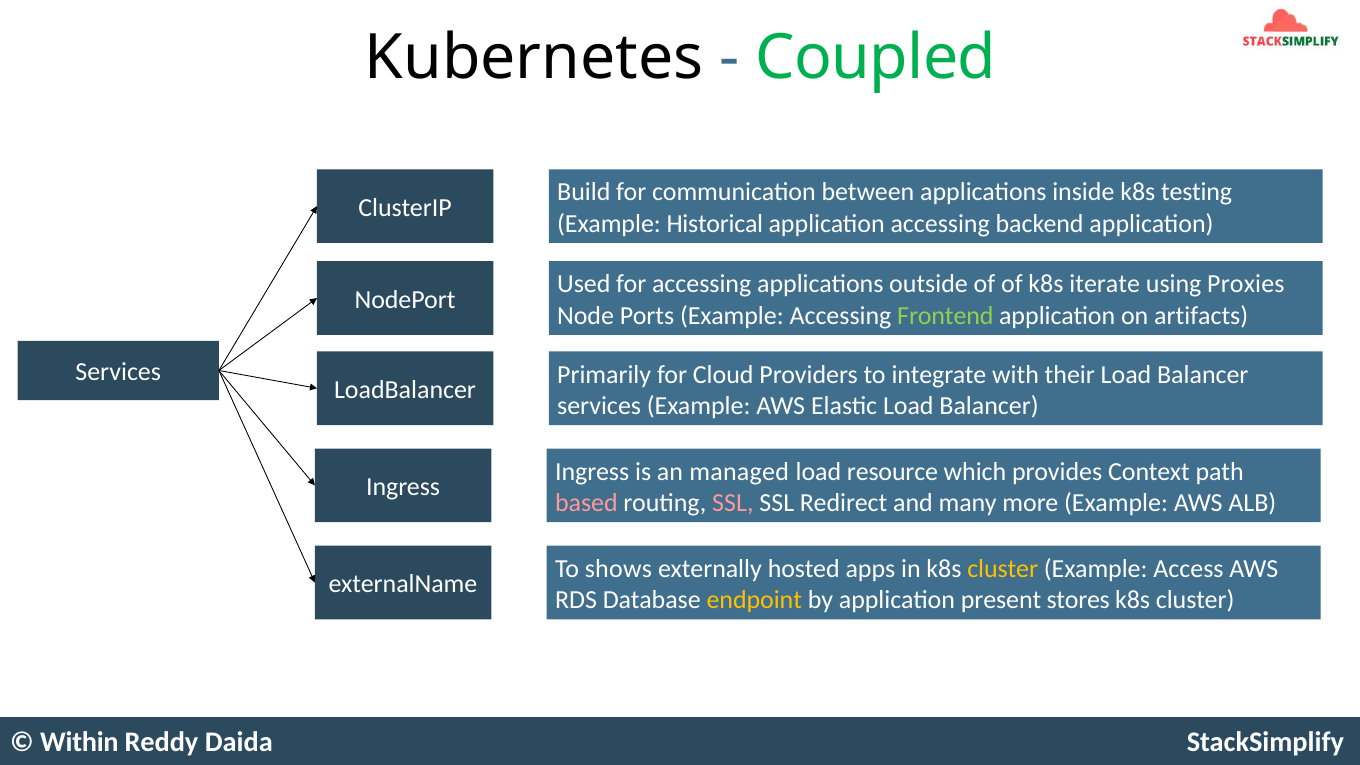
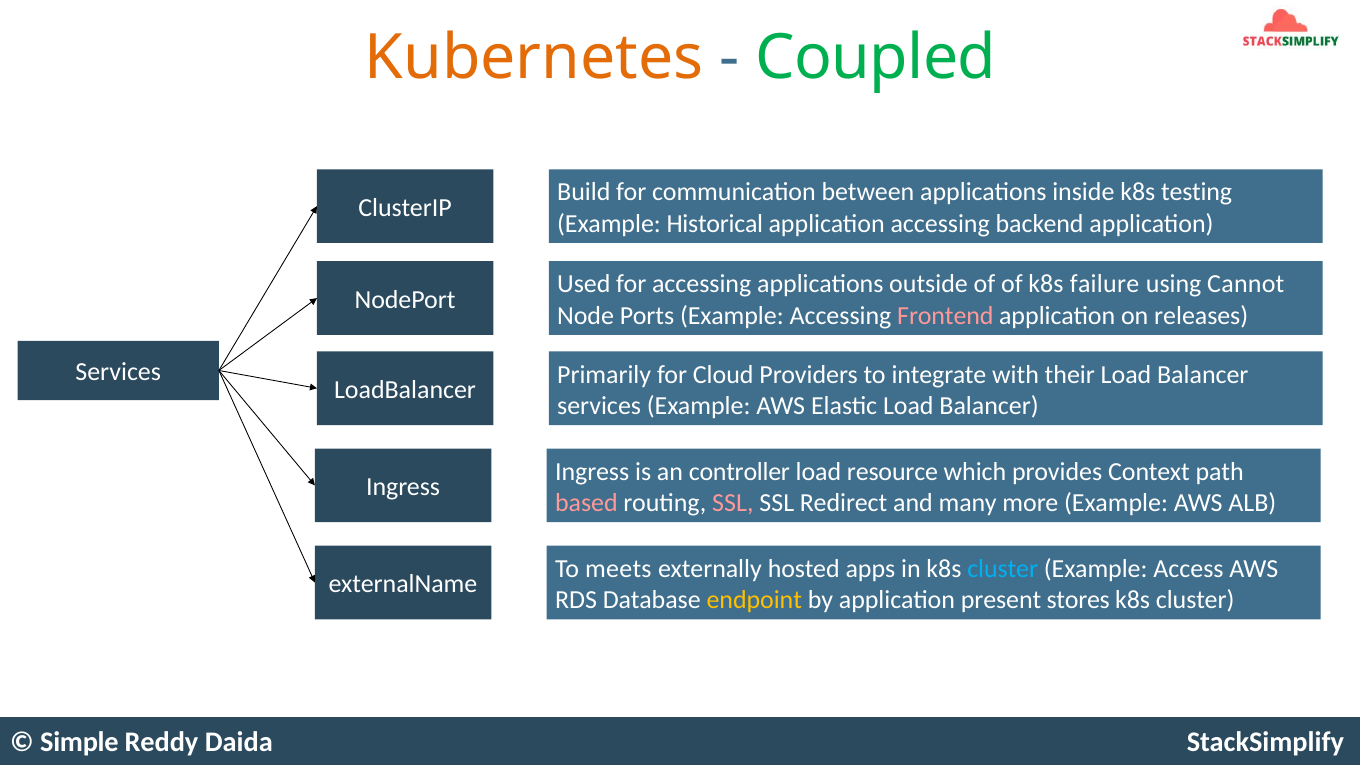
Kubernetes colour: black -> orange
iterate: iterate -> failure
Proxies: Proxies -> Cannot
Frontend colour: light green -> pink
artifacts: artifacts -> releases
managed: managed -> controller
shows: shows -> meets
cluster at (1003, 569) colour: yellow -> light blue
Within: Within -> Simple
